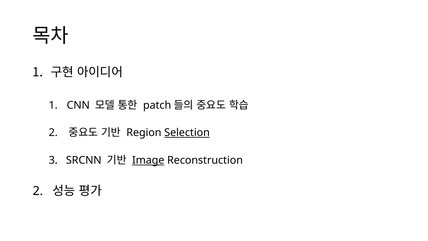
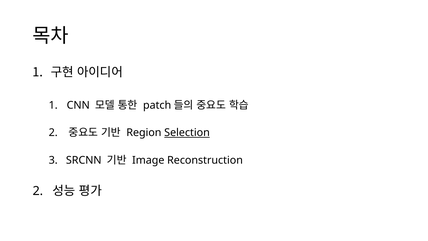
Image underline: present -> none
